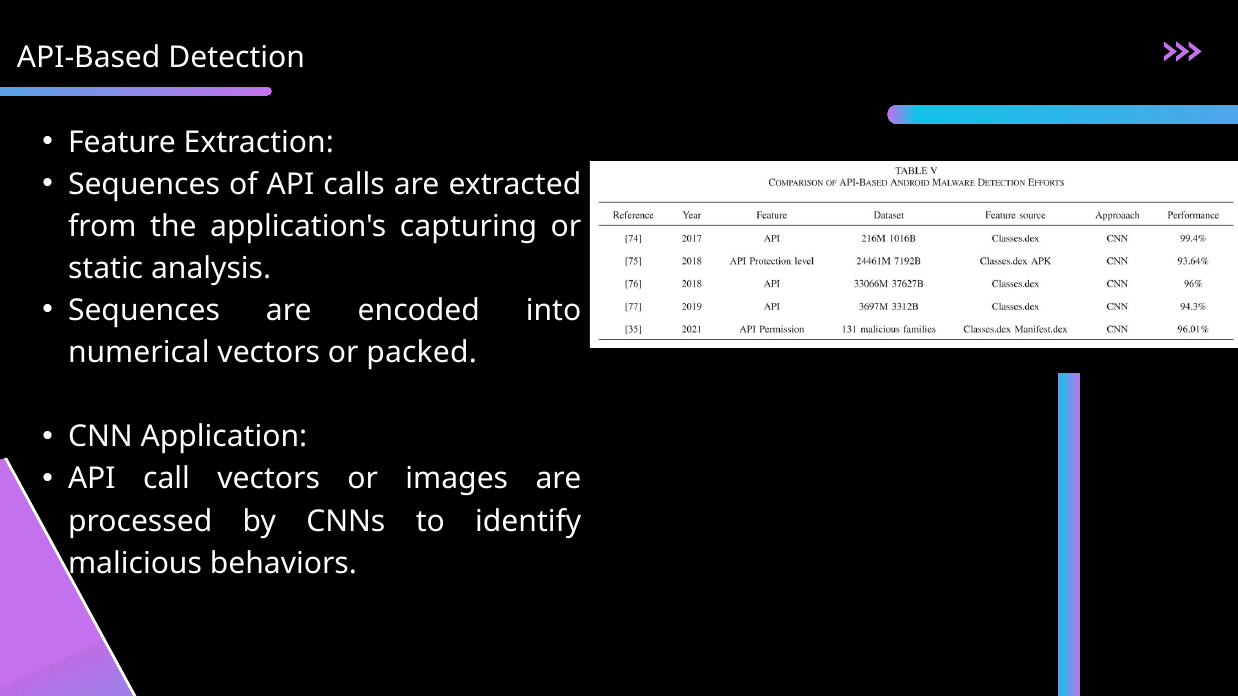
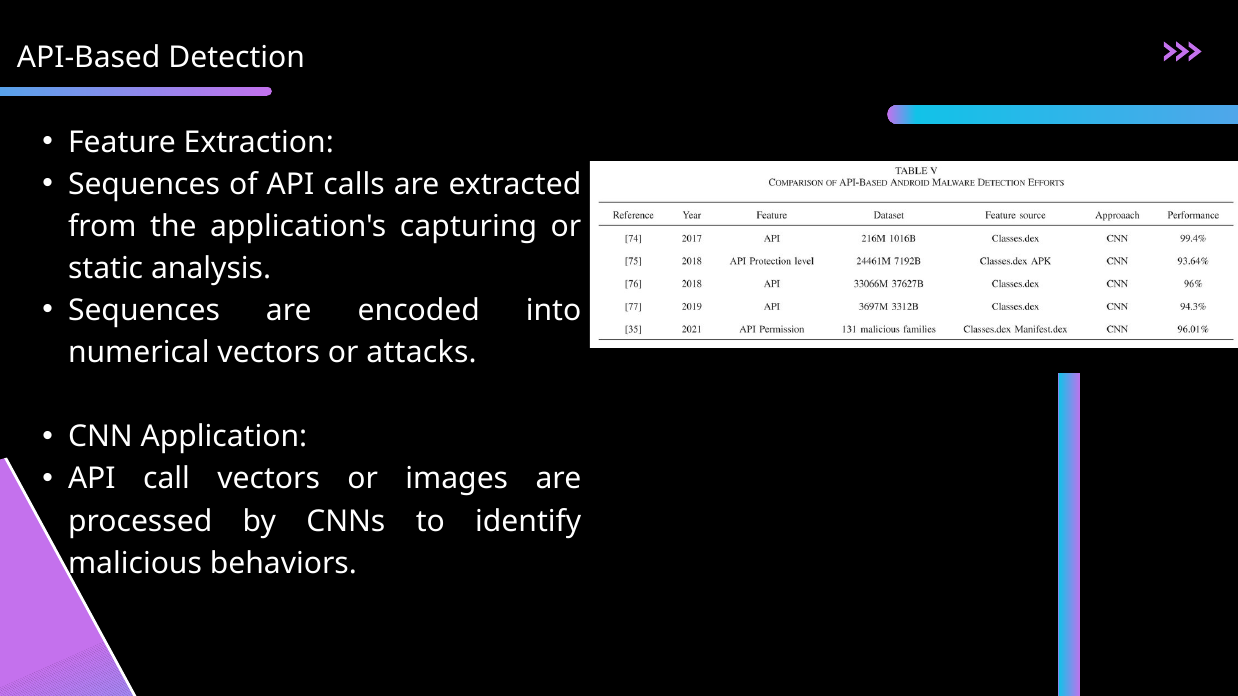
packed: packed -> attacks
